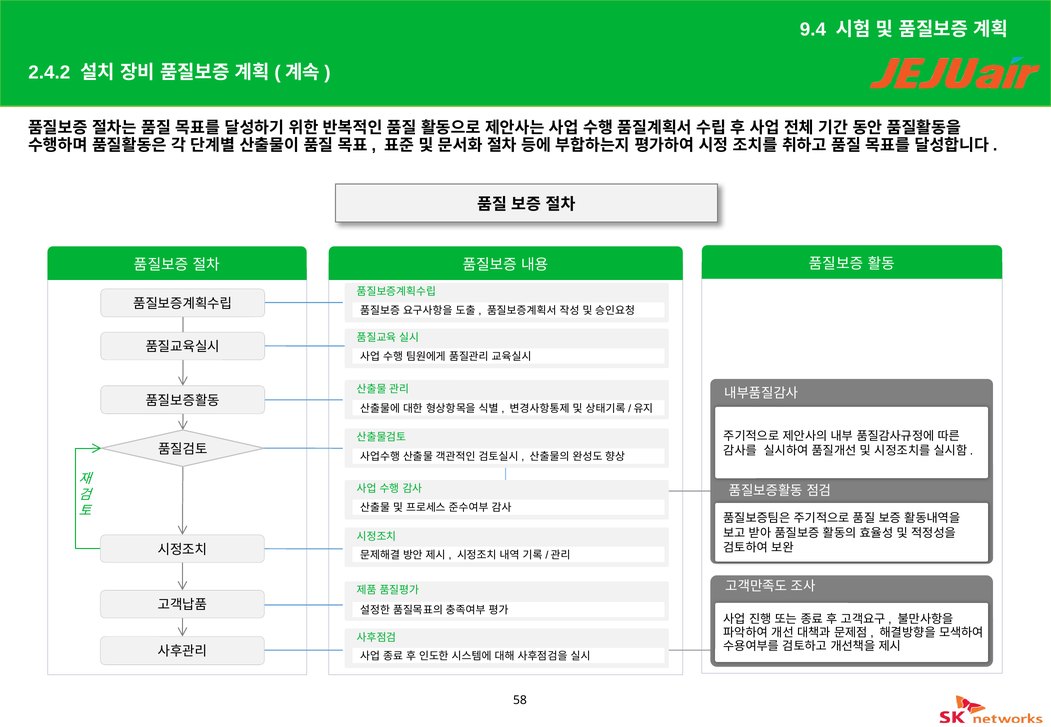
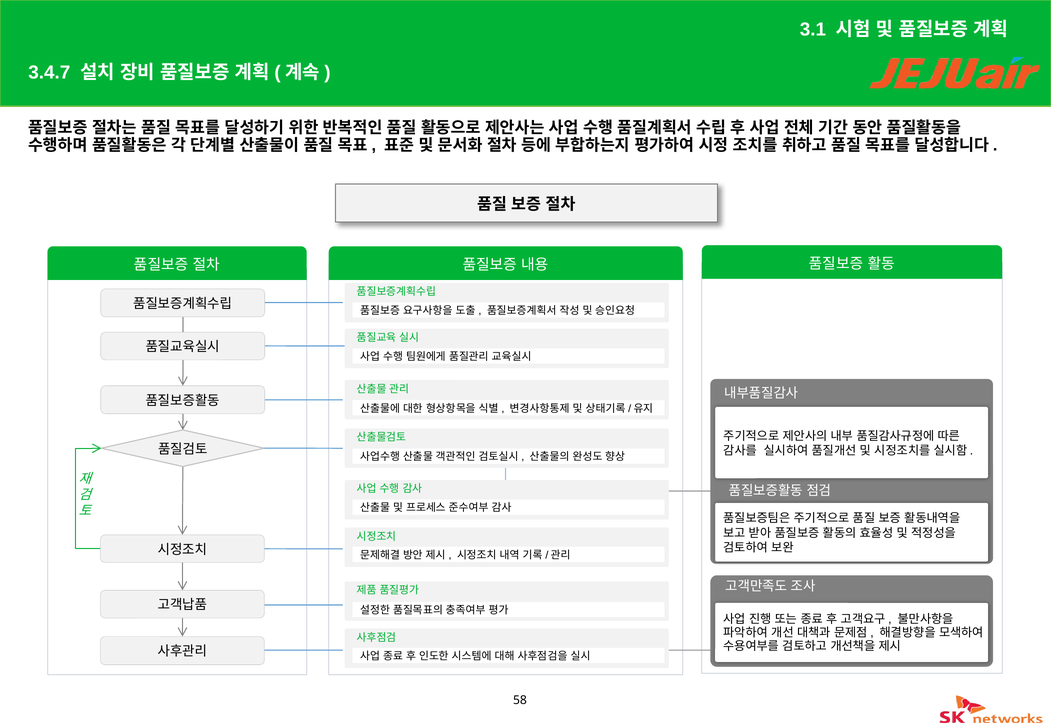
9.4: 9.4 -> 3.1
2.4.2: 2.4.2 -> 3.4.7
